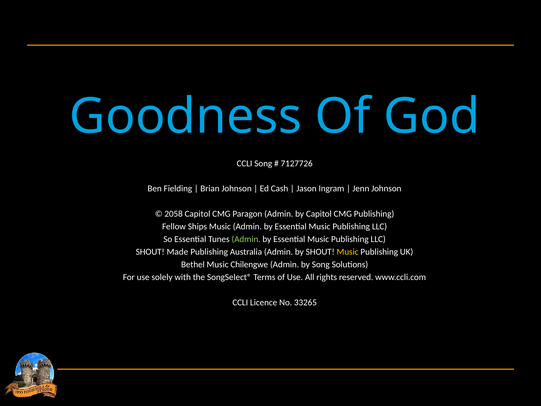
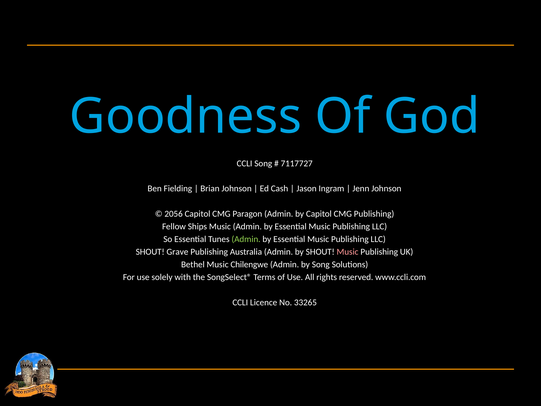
7127726: 7127726 -> 7117727
2058: 2058 -> 2056
Made: Made -> Grave
Music at (348, 252) colour: yellow -> pink
